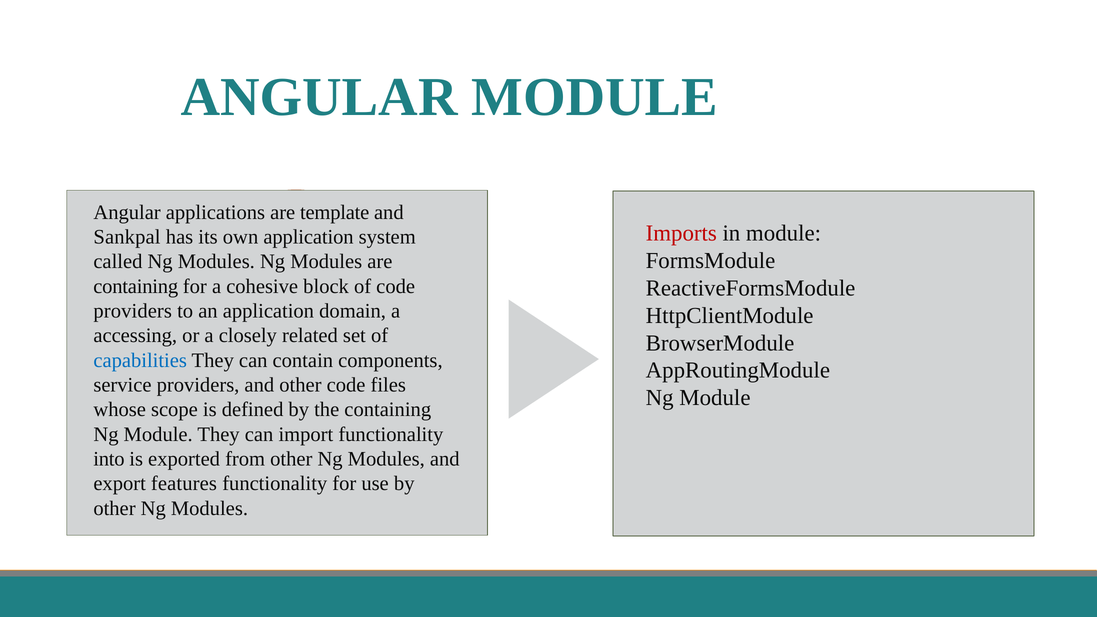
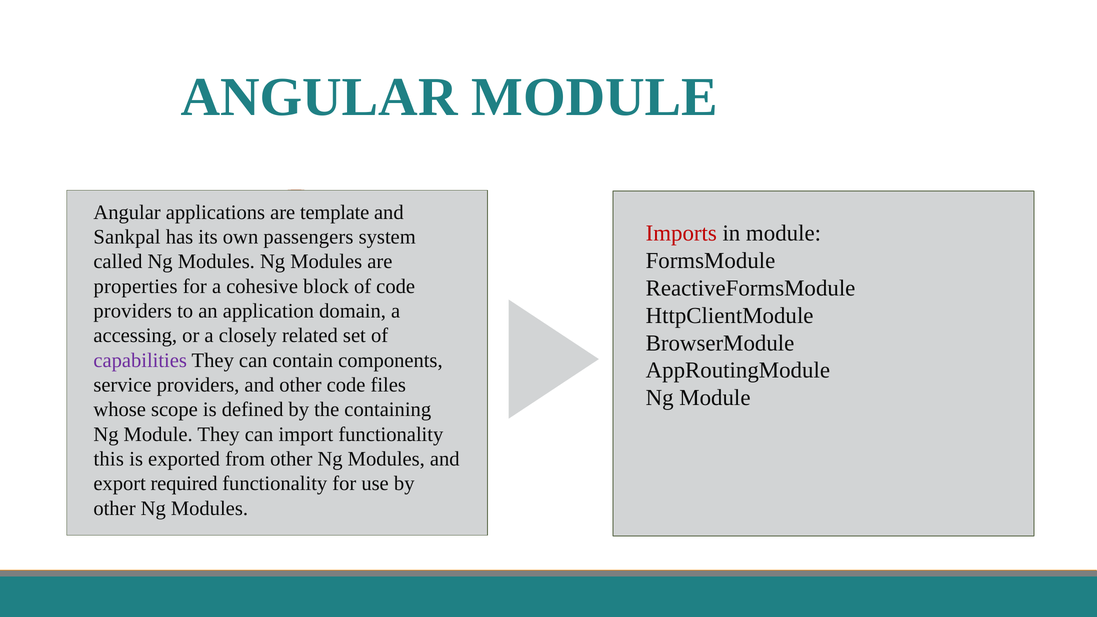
own application: application -> passengers
containing at (136, 286): containing -> properties
capabilities at (140, 360) colour: blue -> purple
into: into -> this
features: features -> required
